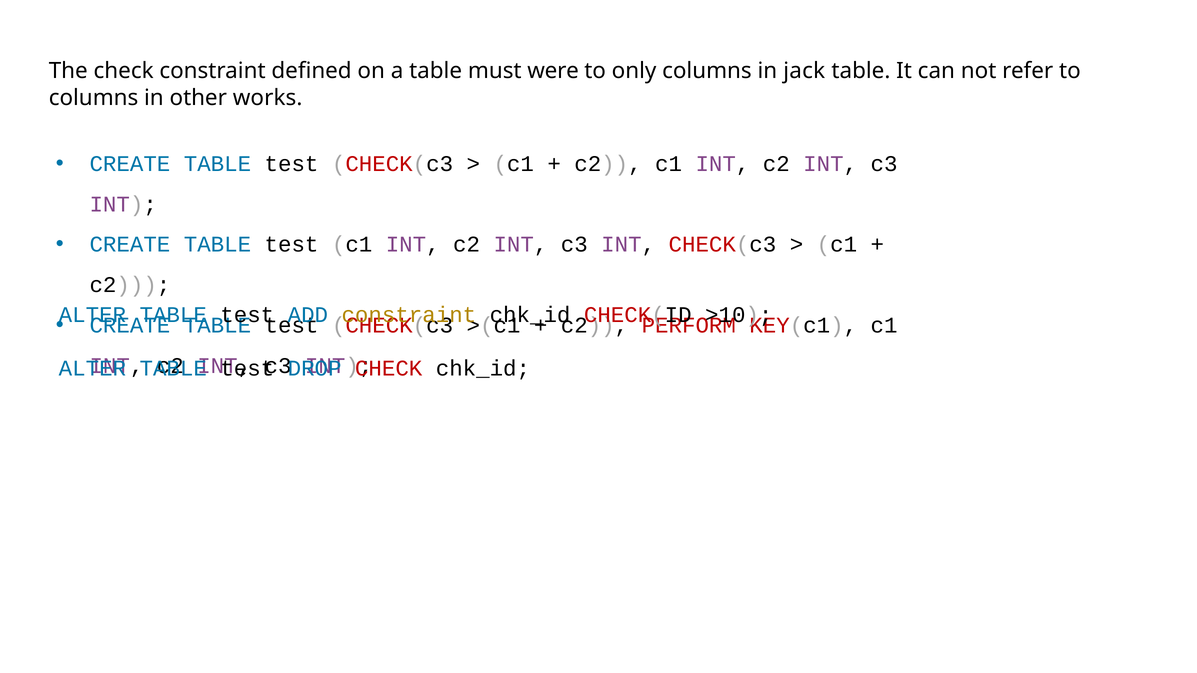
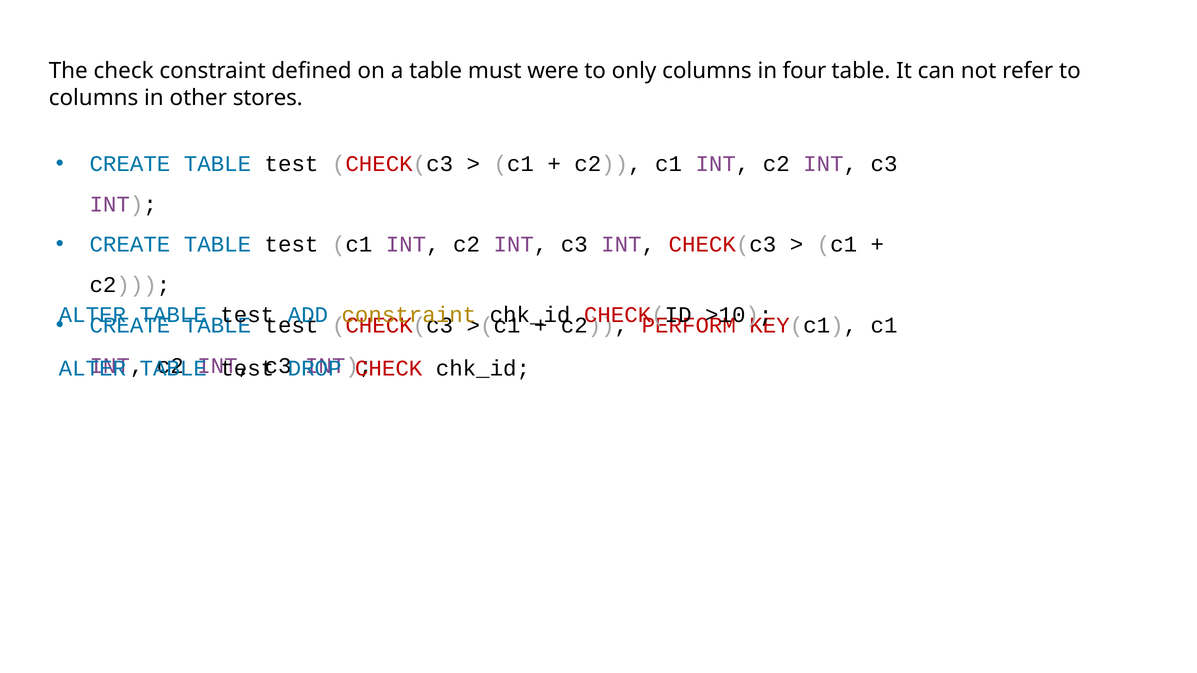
jack: jack -> four
works: works -> stores
